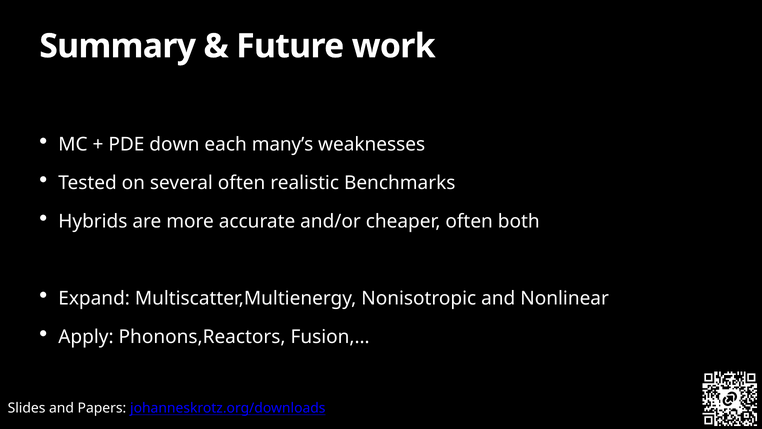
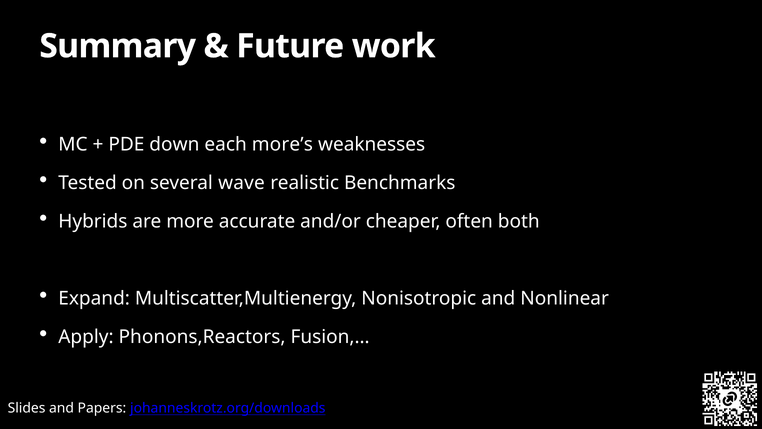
many’s: many’s -> more’s
several often: often -> wave
